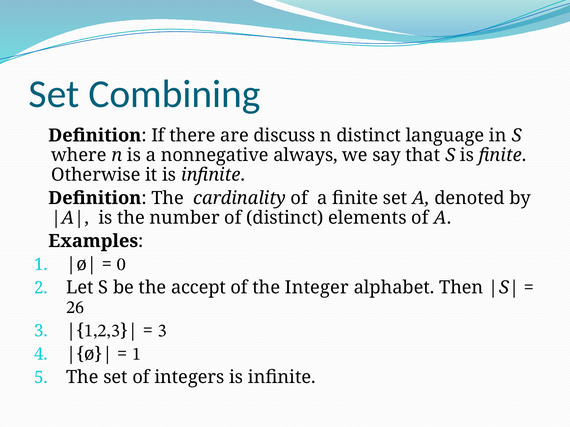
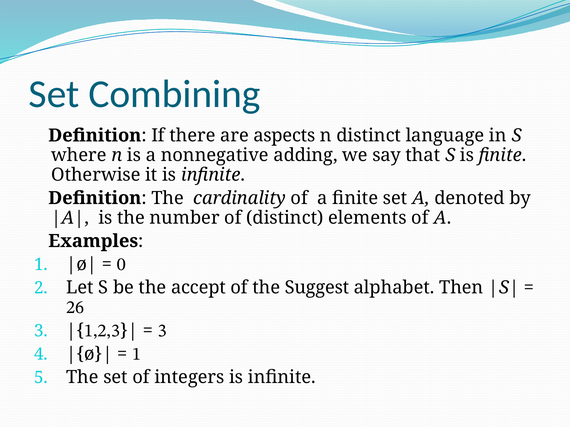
discuss: discuss -> aspects
always: always -> adding
Integer: Integer -> Suggest
